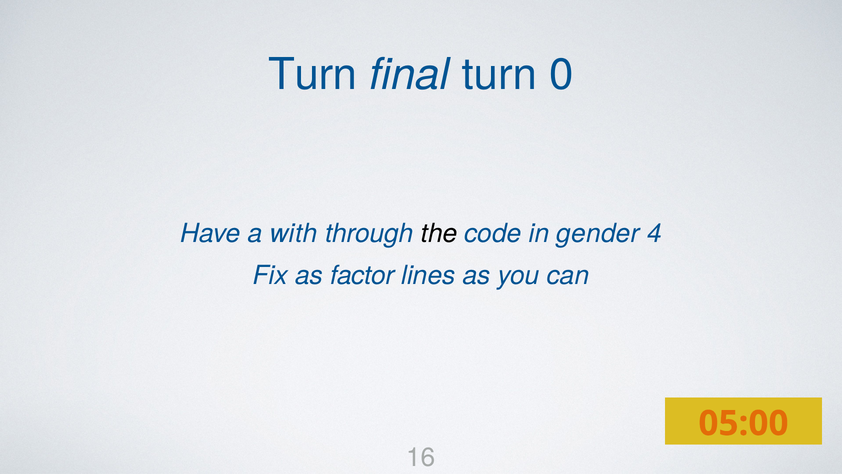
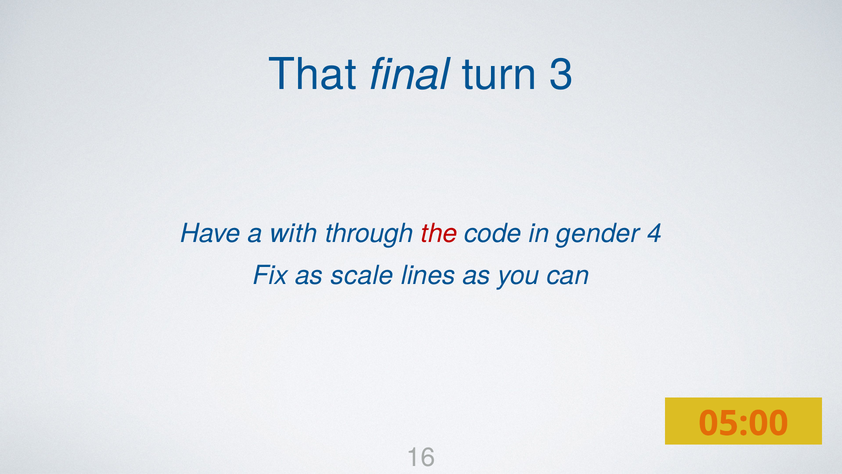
Turn at (313, 75): Turn -> That
0: 0 -> 3
the colour: black -> red
factor: factor -> scale
